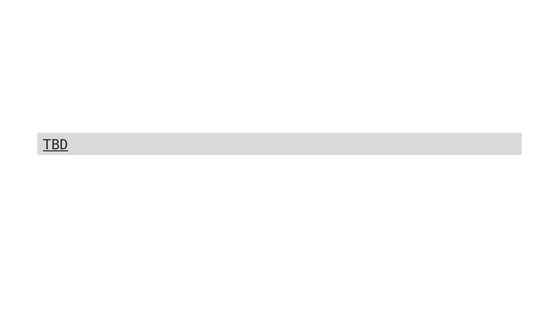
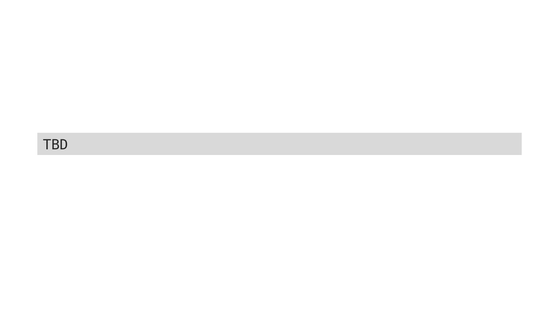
TBD underline: present -> none
